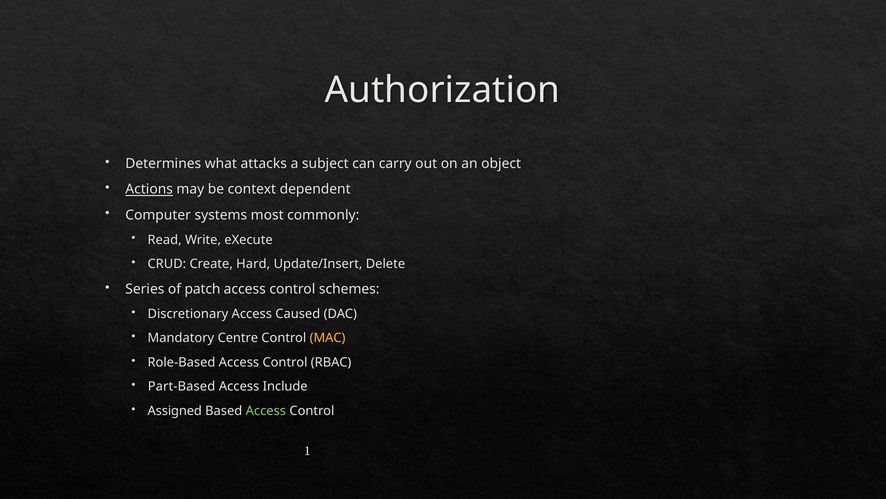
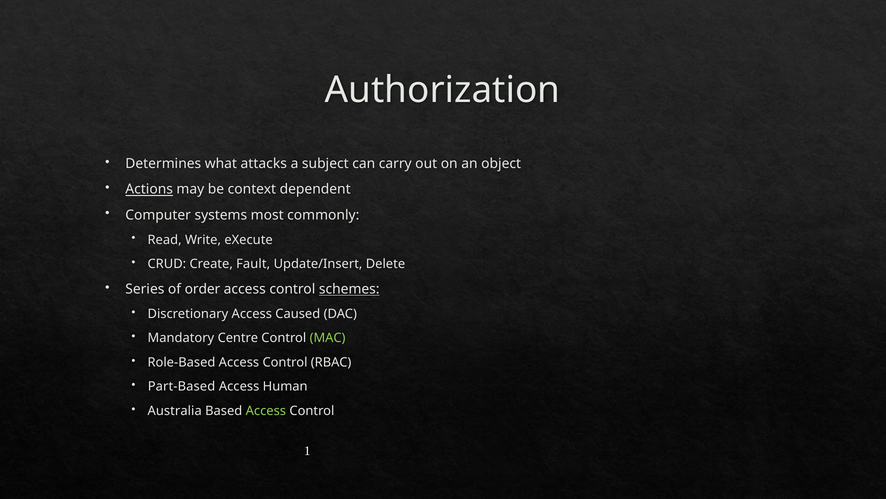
Hard: Hard -> Fault
patch: patch -> order
schemes underline: none -> present
MAC colour: yellow -> light green
Include: Include -> Human
Assigned: Assigned -> Australia
